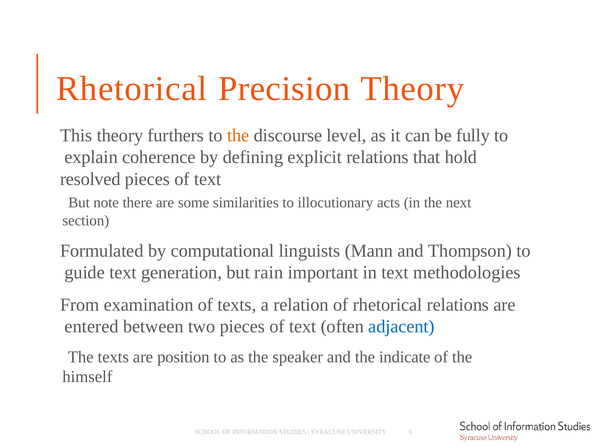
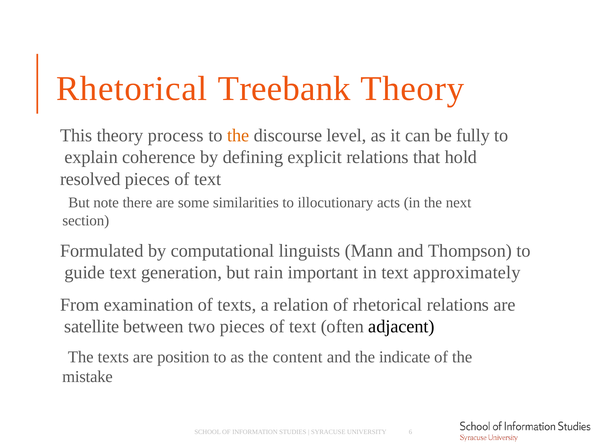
Precision: Precision -> Treebank
furthers: furthers -> process
methodologies: methodologies -> approximately
entered: entered -> satellite
adjacent colour: blue -> black
speaker: speaker -> content
himself: himself -> mistake
